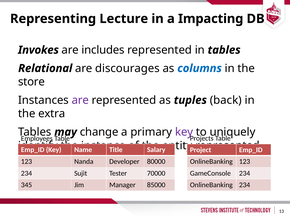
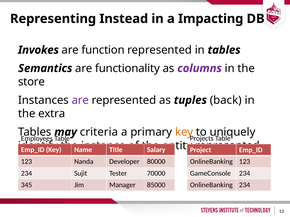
Lecture: Lecture -> Instead
includes: includes -> function
Relational: Relational -> Semantics
discourages: discourages -> functionality
columns colour: blue -> purple
change: change -> criteria
key at (184, 132) colour: purple -> orange
